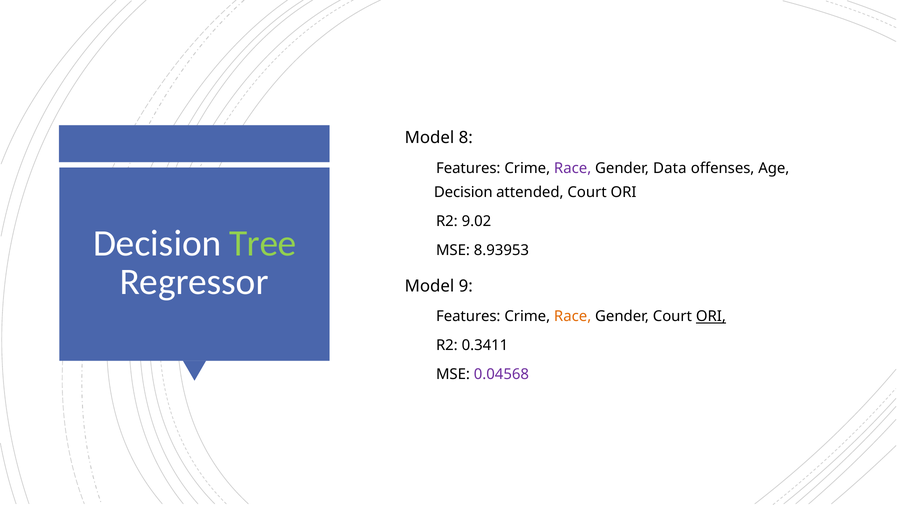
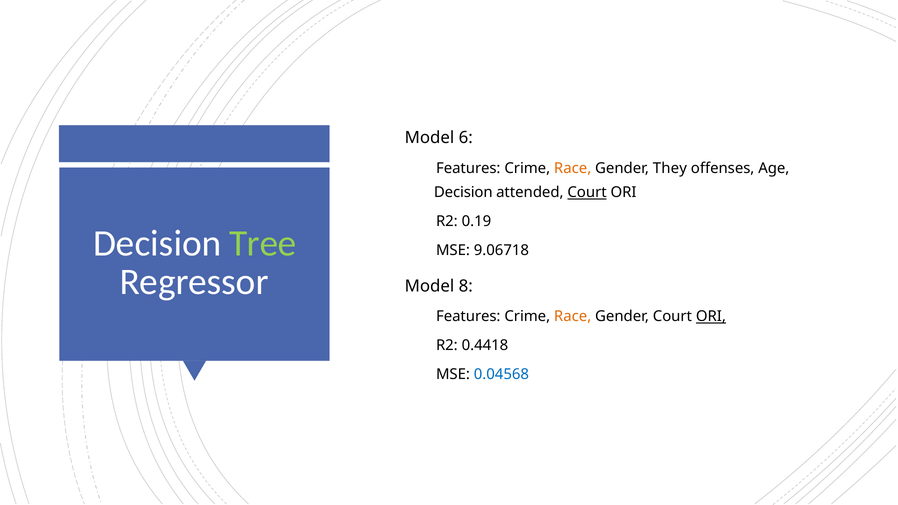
8: 8 -> 6
Race at (573, 168) colour: purple -> orange
Data: Data -> They
Court at (587, 193) underline: none -> present
9.02: 9.02 -> 0.19
8.93953: 8.93953 -> 9.06718
9: 9 -> 8
0.3411: 0.3411 -> 0.4418
0.04568 colour: purple -> blue
